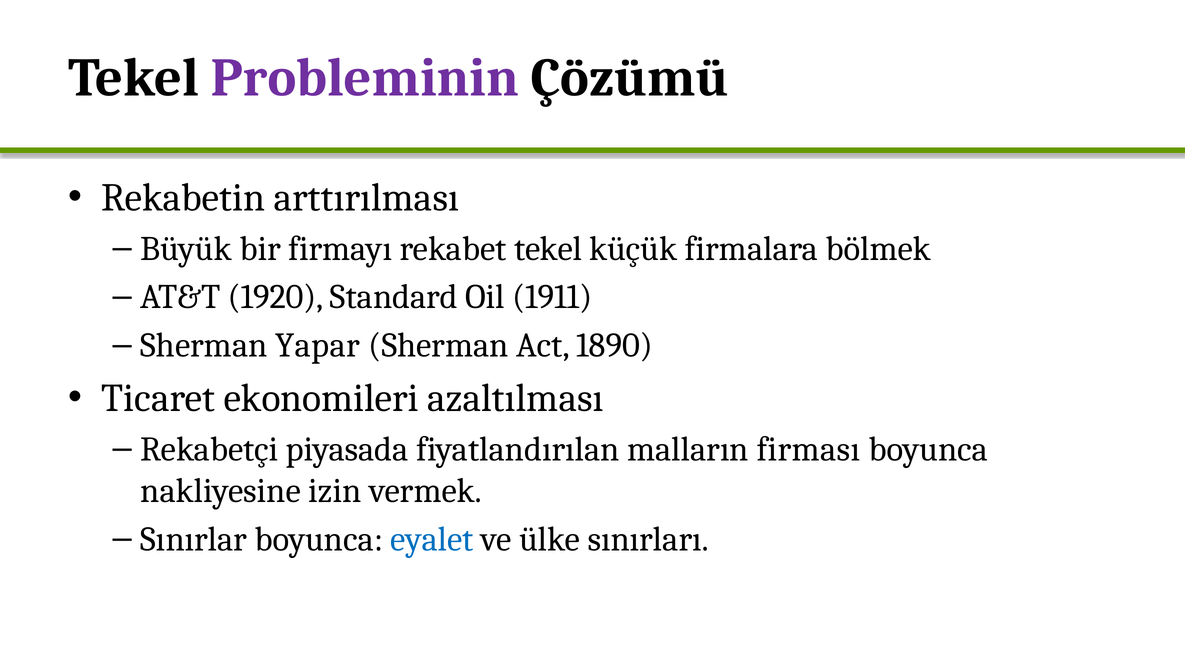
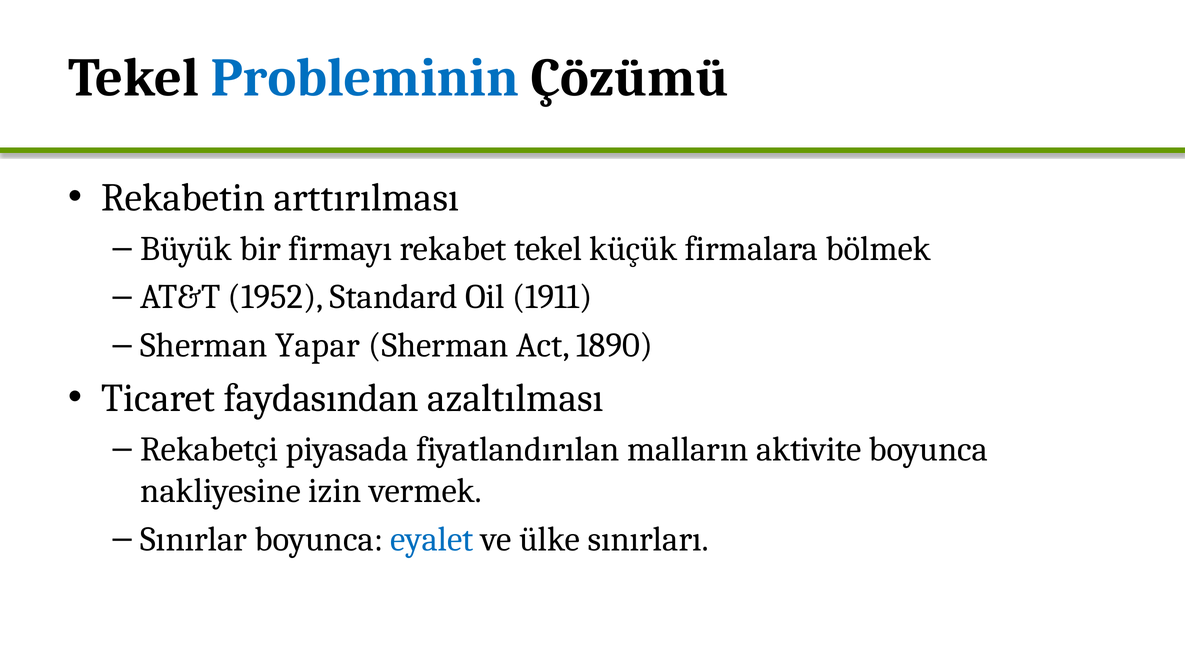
Probleminin colour: purple -> blue
1920: 1920 -> 1952
ekonomileri: ekonomileri -> faydasından
firması: firması -> aktivite
